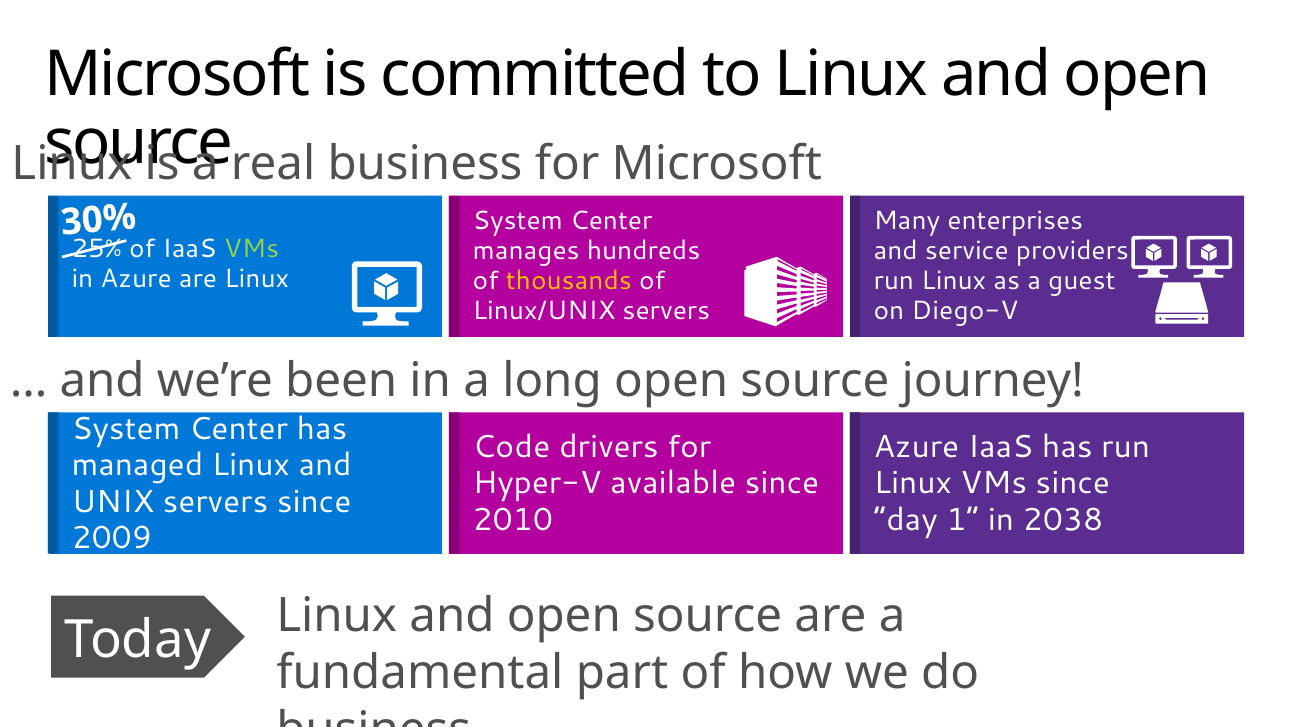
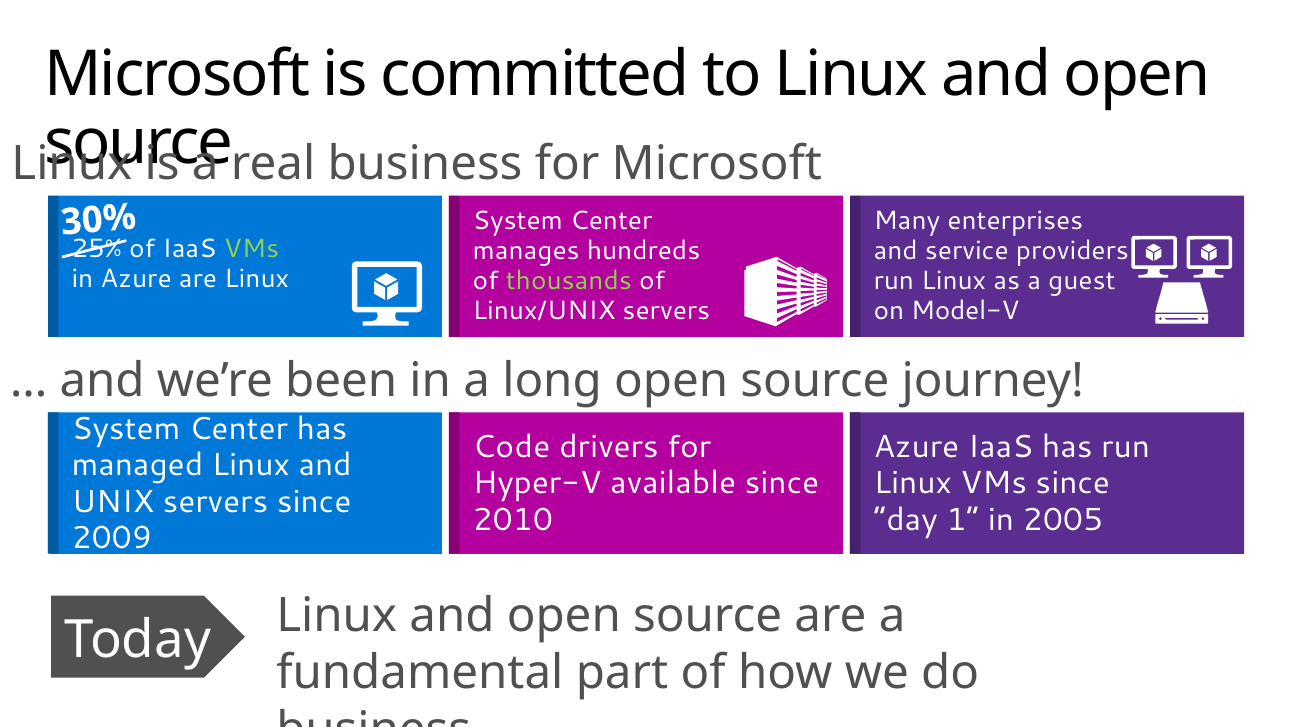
thousands colour: yellow -> light green
Diego-V: Diego-V -> Model-V
2038: 2038 -> 2005
